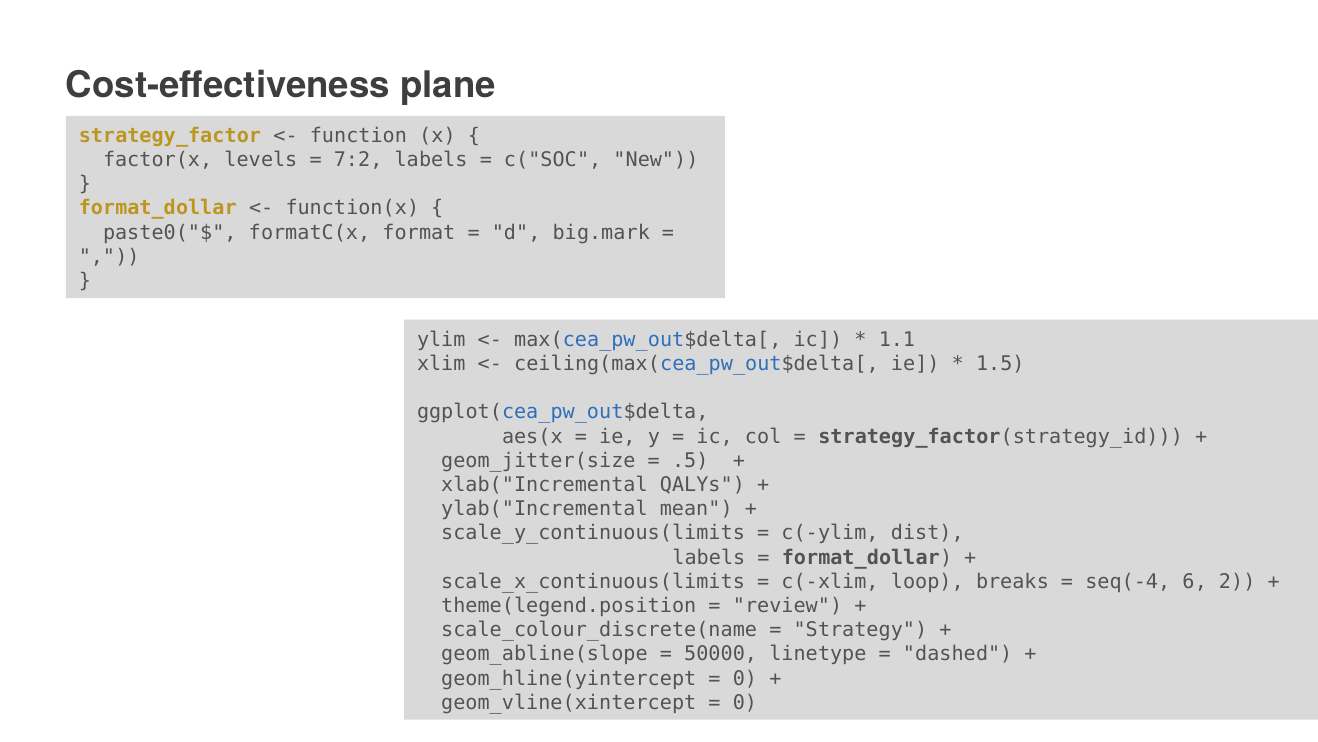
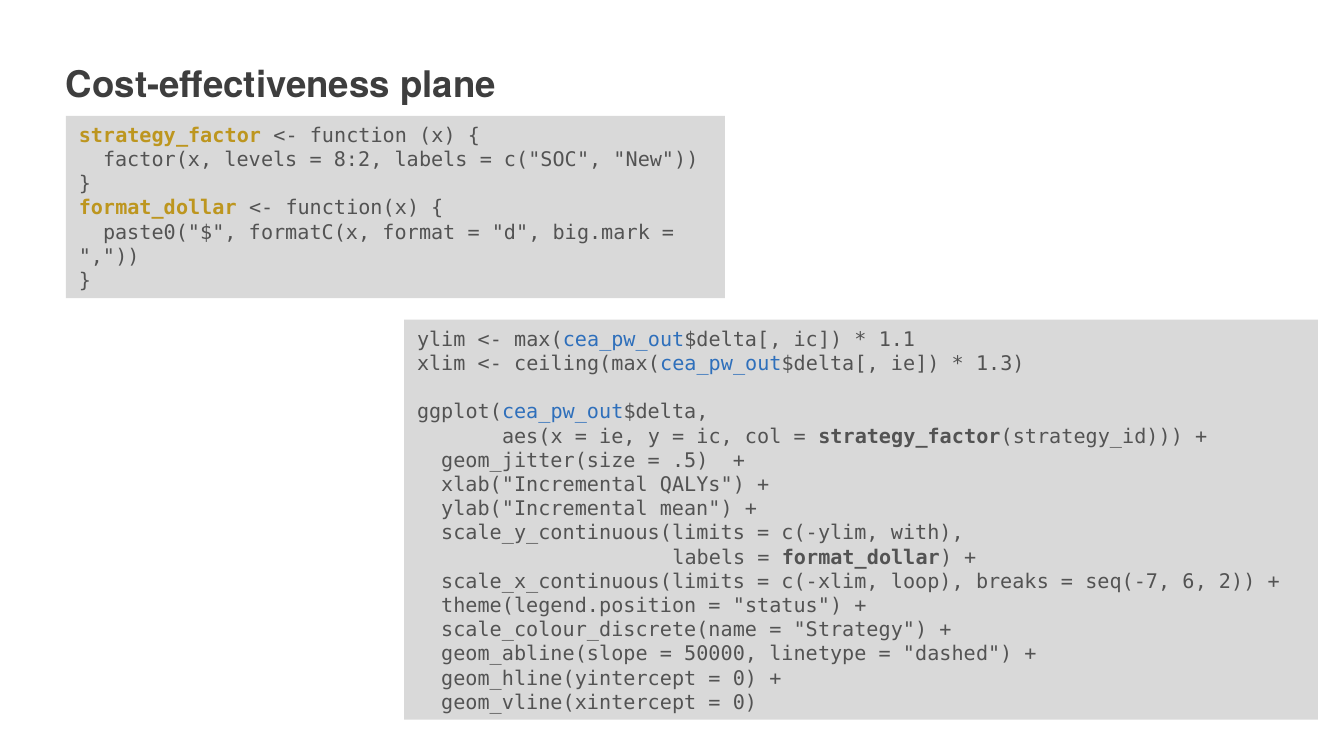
7:2: 7:2 -> 8:2
1.5: 1.5 -> 1.3
dist: dist -> with
seq(-4: seq(-4 -> seq(-7
review: review -> status
